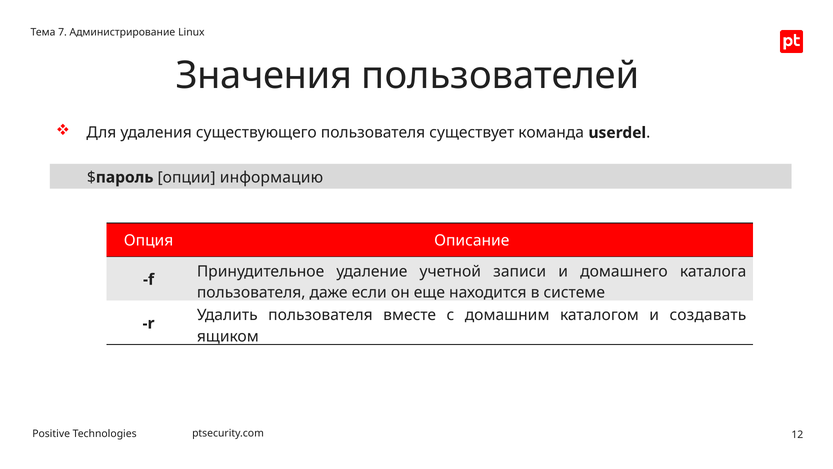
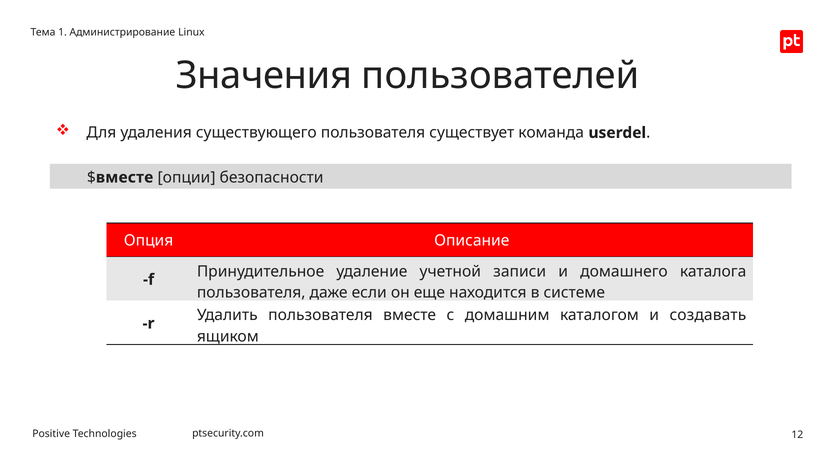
7: 7 -> 1
пароль at (125, 177): пароль -> вместе
информацию: информацию -> безопасности
